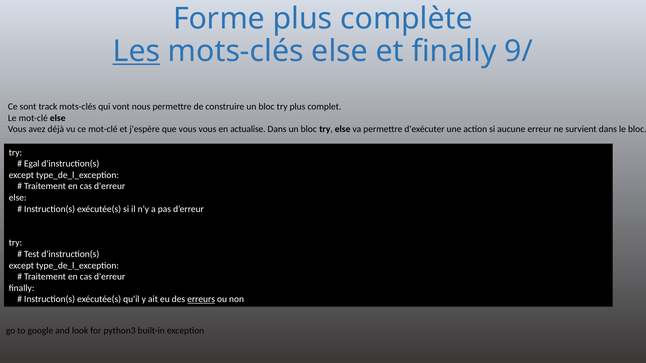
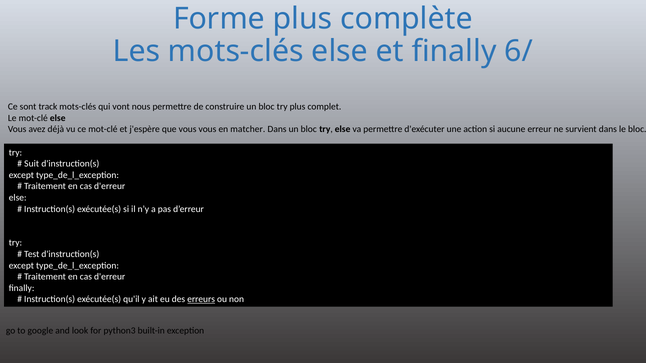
Les underline: present -> none
9/: 9/ -> 6/
actualise: actualise -> matcher
Egal: Egal -> Suit
